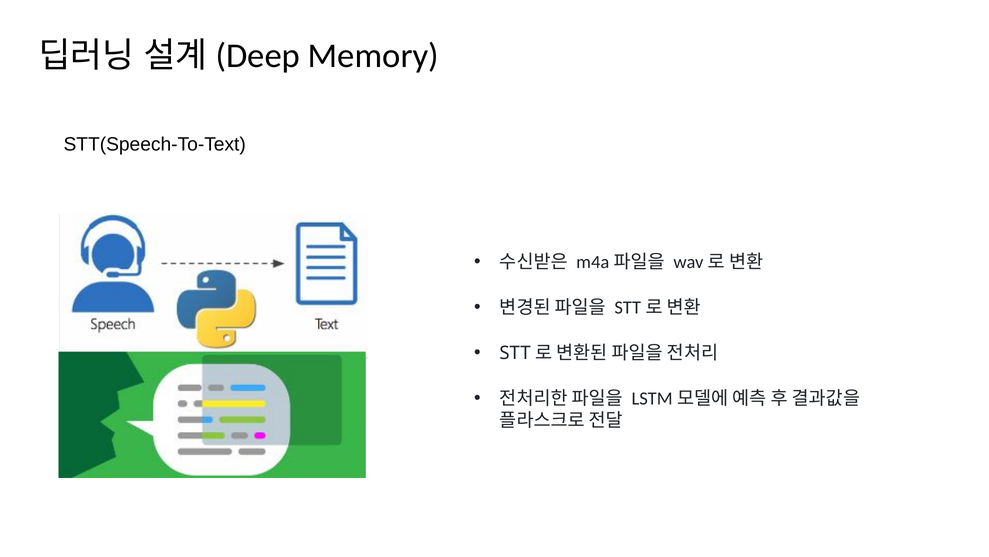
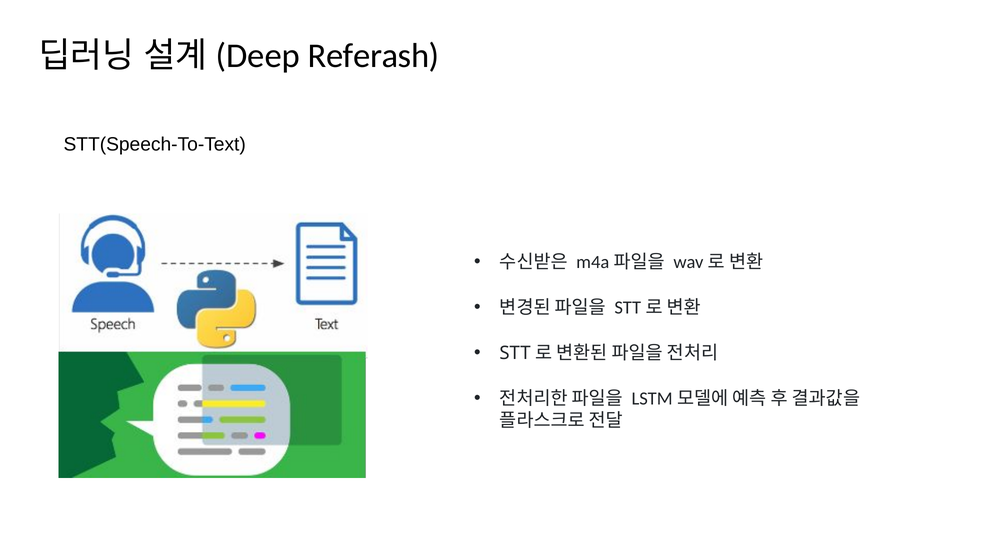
Memory: Memory -> Referash
